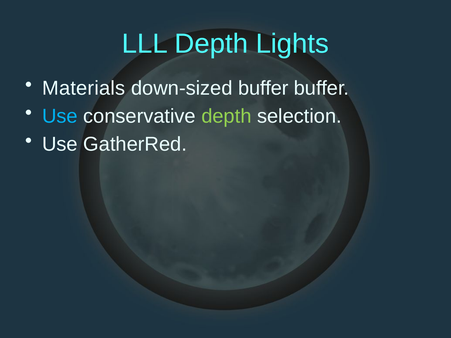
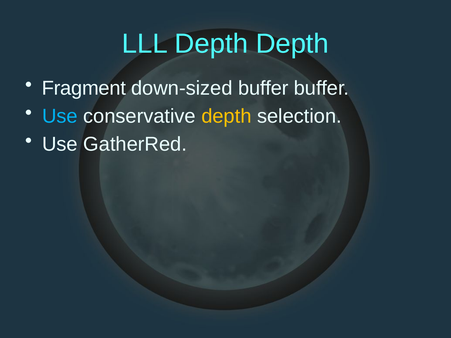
Depth Lights: Lights -> Depth
Materials: Materials -> Fragment
depth at (226, 116) colour: light green -> yellow
